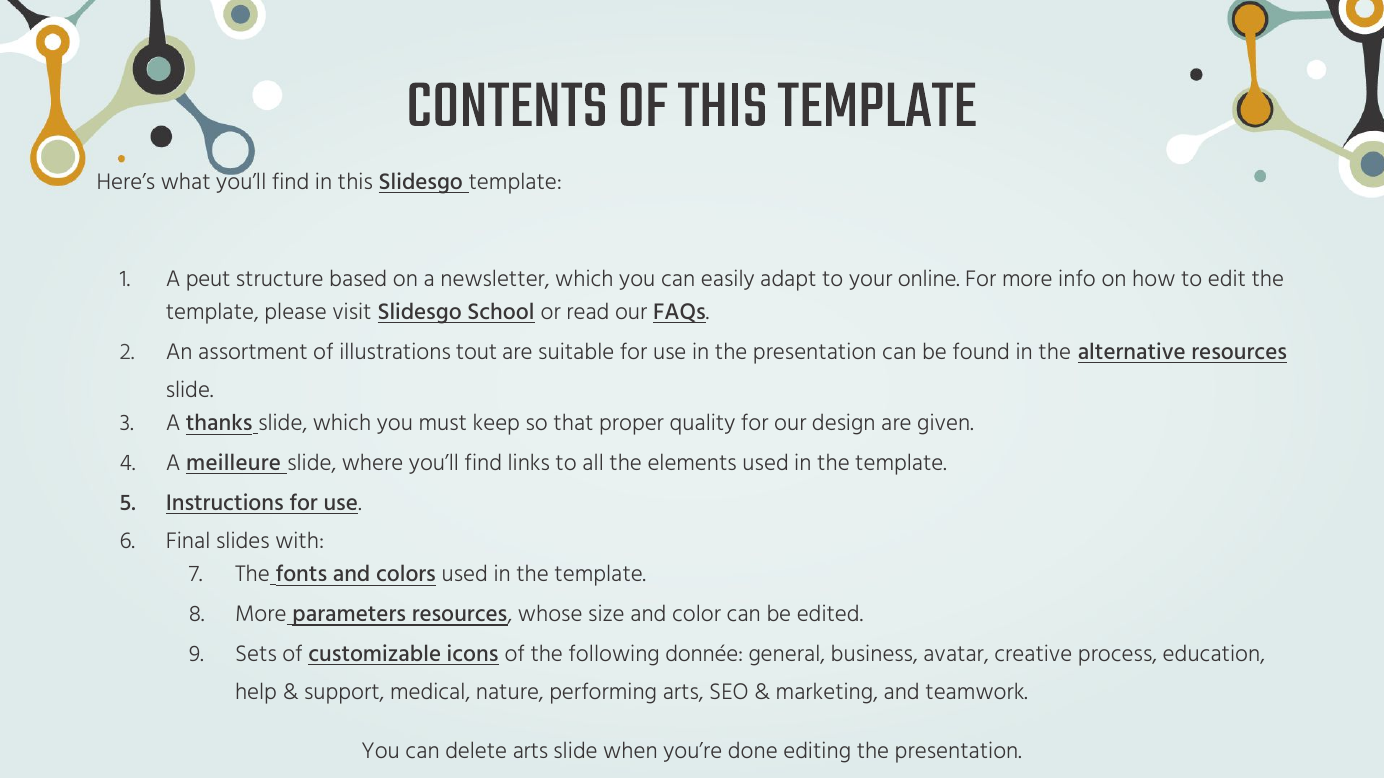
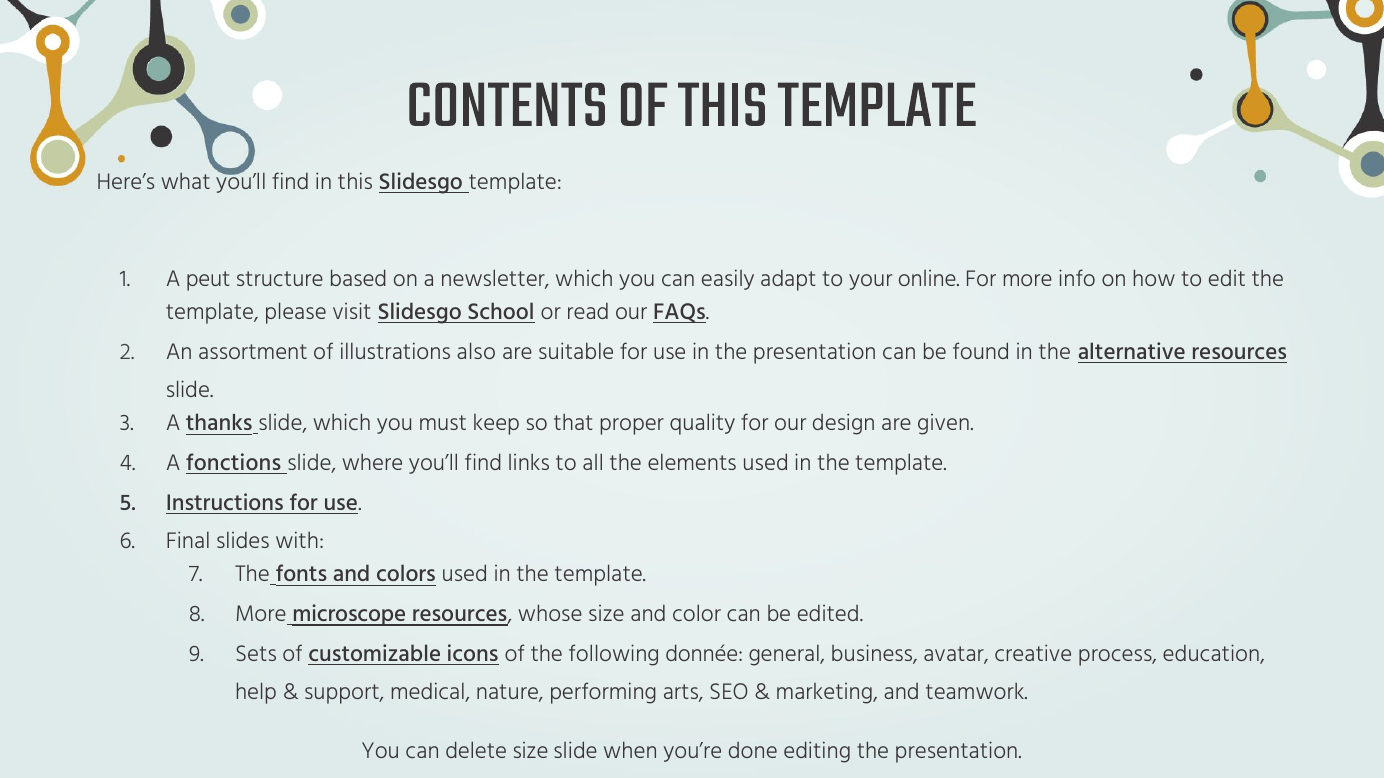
tout: tout -> also
meilleure: meilleure -> fonctions
parameters: parameters -> microscope
delete arts: arts -> size
